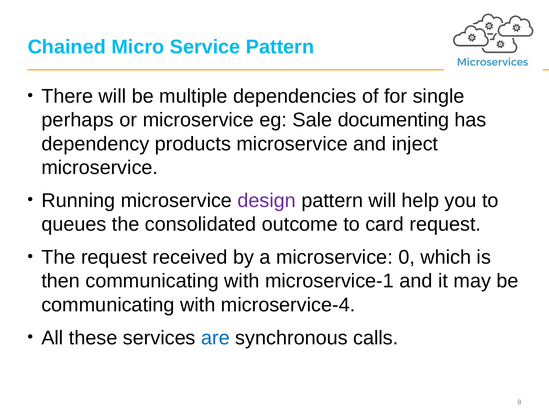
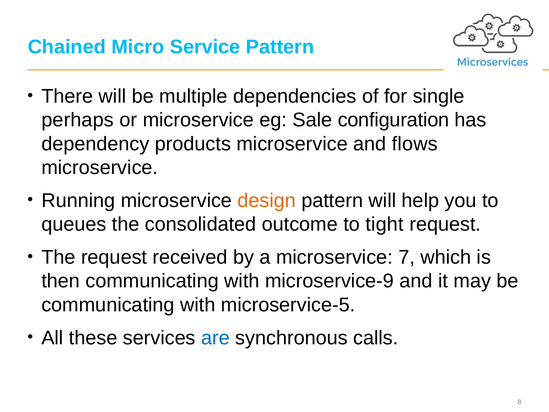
documenting: documenting -> configuration
inject: inject -> flows
design colour: purple -> orange
card: card -> tight
0: 0 -> 7
microservice-1: microservice-1 -> microservice-9
microservice-4: microservice-4 -> microservice-5
